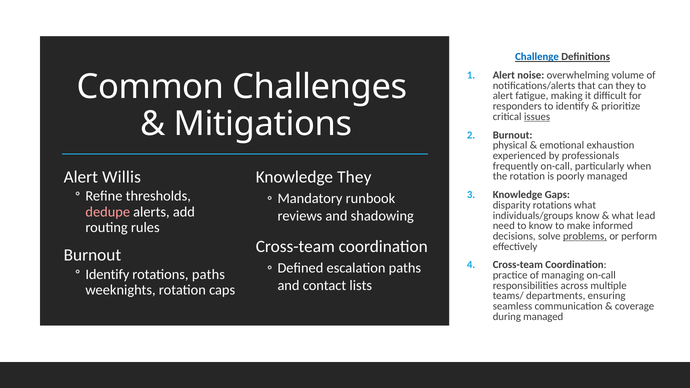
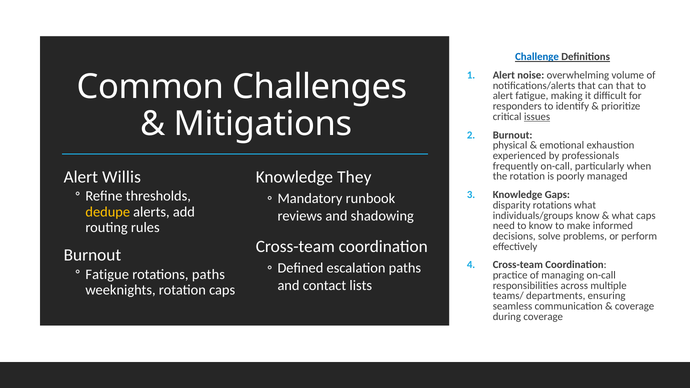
can they: they -> that
dedupe colour: pink -> yellow
what lead: lead -> caps
problems underline: present -> none
Identify at (107, 274): Identify -> Fatigue
during managed: managed -> coverage
